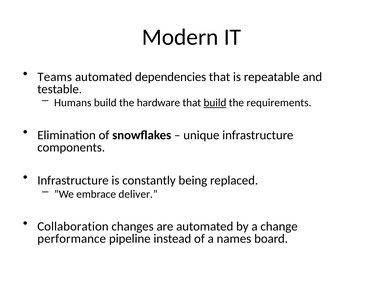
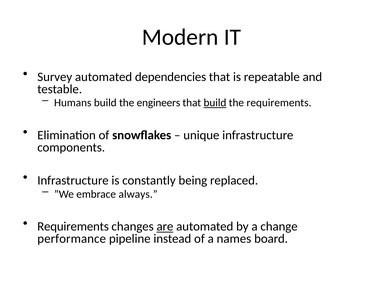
Teams: Teams -> Survey
hardware: hardware -> engineers
deliver: deliver -> always
Collaboration at (73, 227): Collaboration -> Requirements
are underline: none -> present
